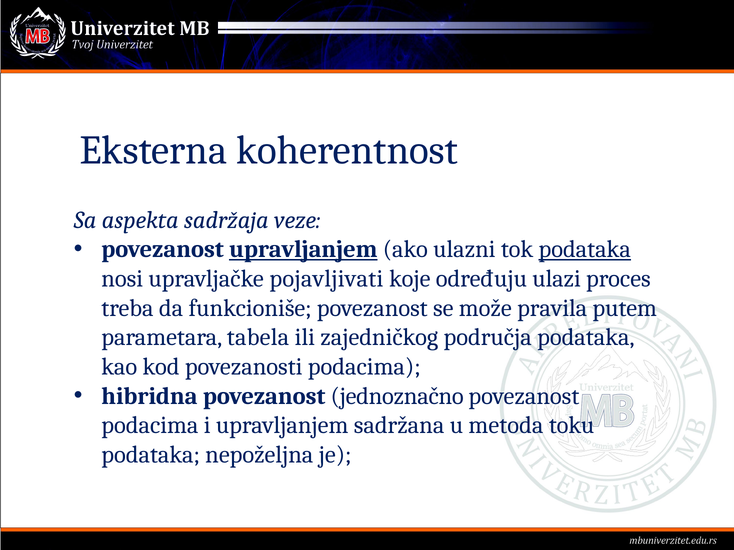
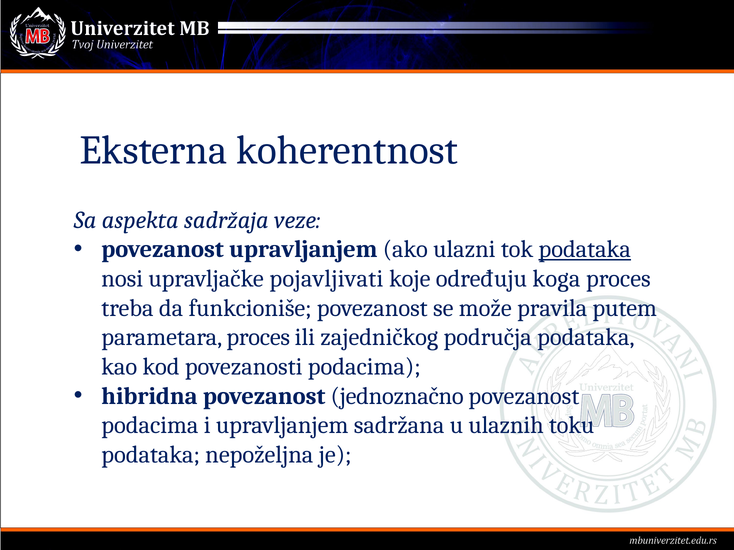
upravljanjem at (303, 250) underline: present -> none
ulazi: ulazi -> koga
parametara tabela: tabela -> proces
metoda: metoda -> ulaznih
